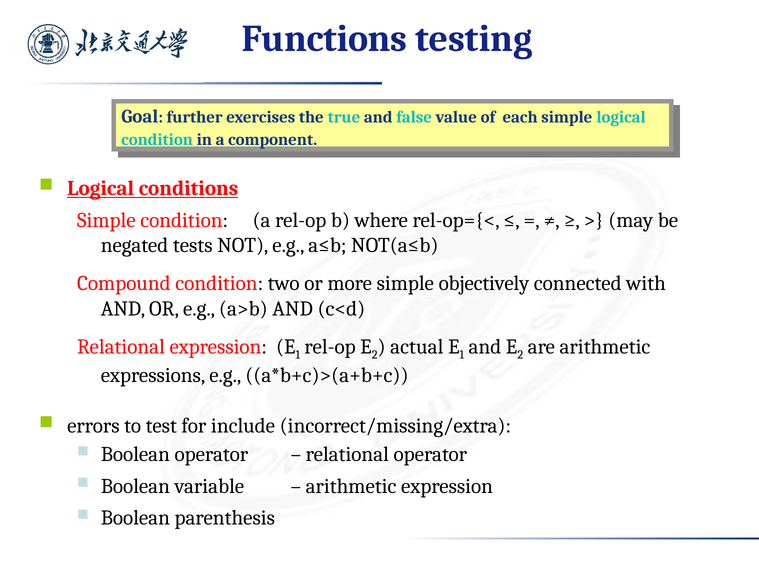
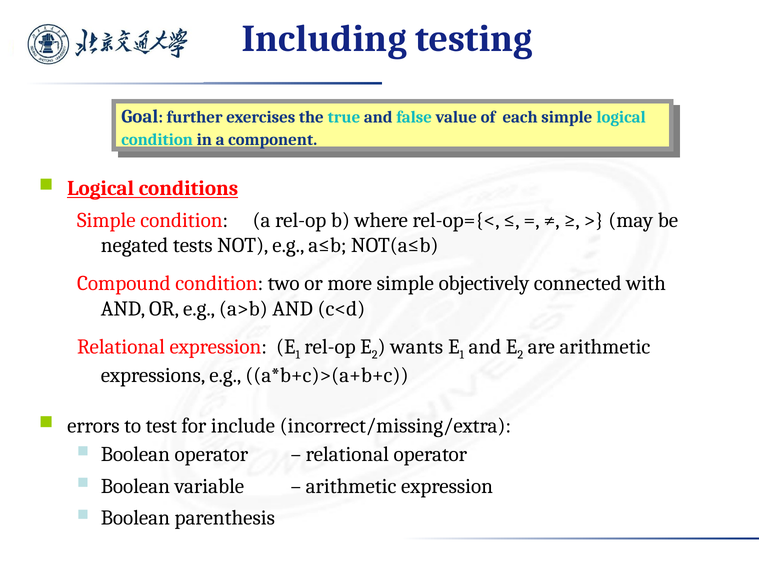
Functions: Functions -> Including
actual: actual -> wants
